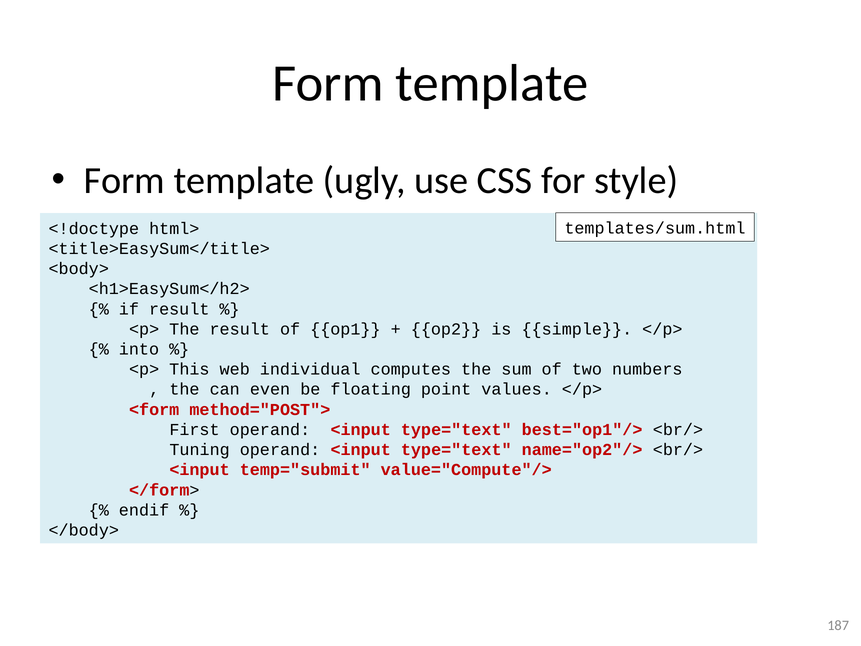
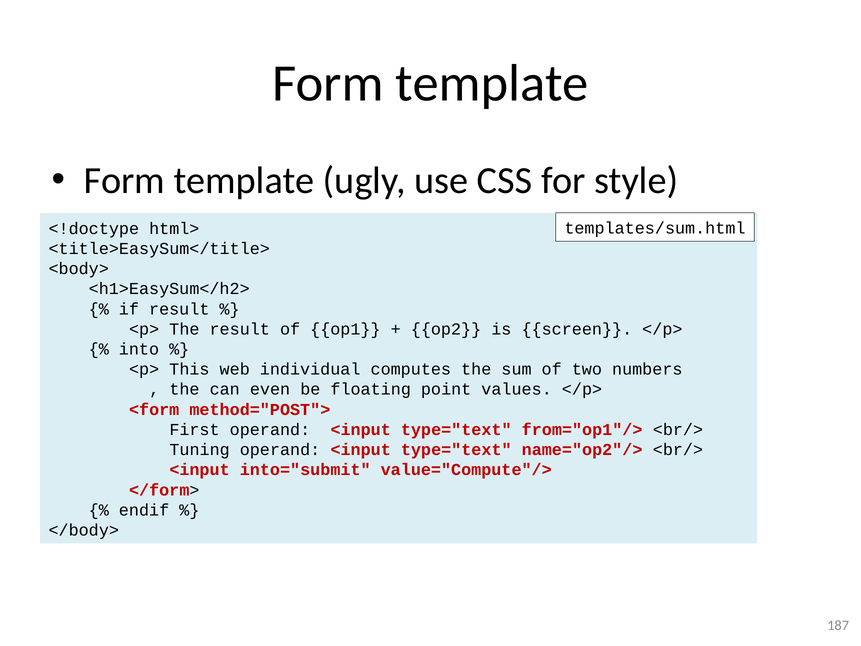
simple: simple -> screen
best="op1"/>: best="op1"/> -> from="op1"/>
temp="submit: temp="submit -> into="submit
